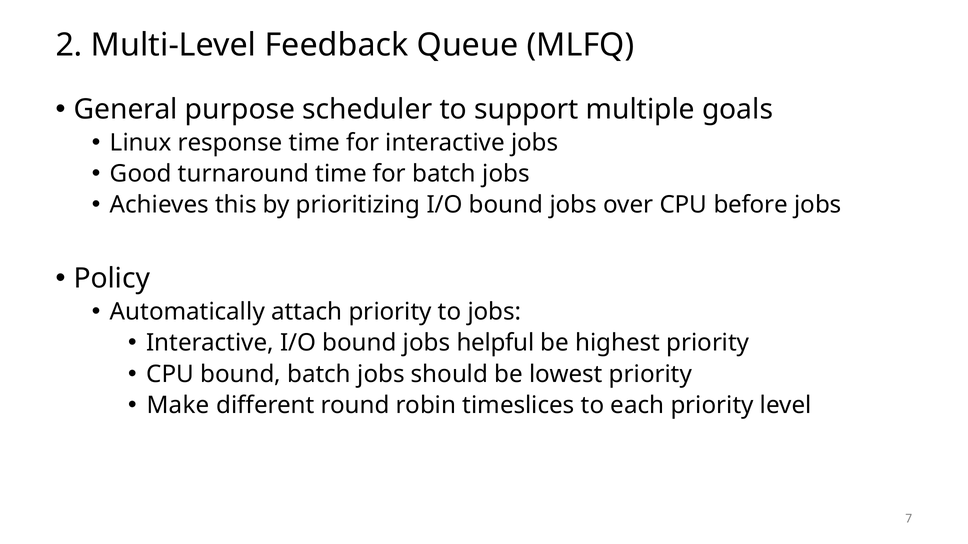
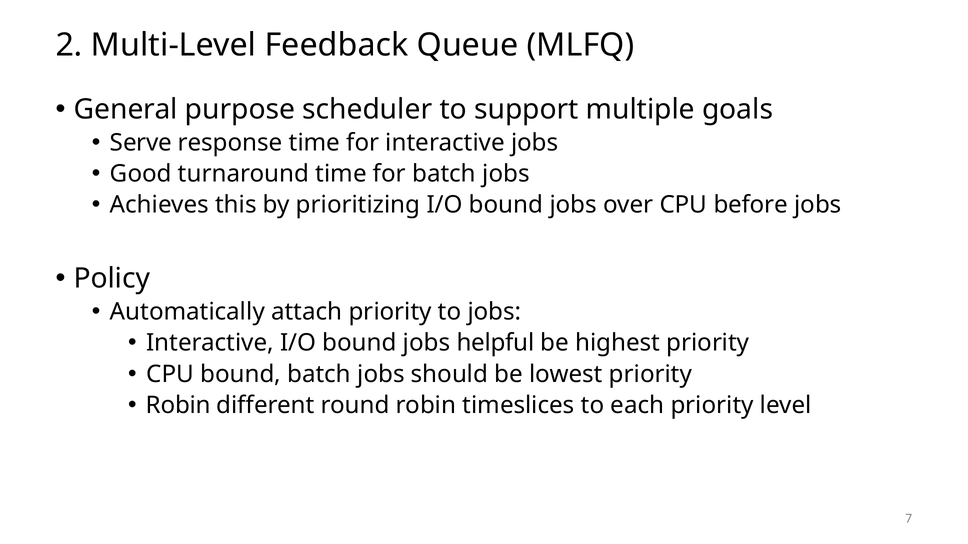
Linux: Linux -> Serve
Make at (178, 406): Make -> Robin
